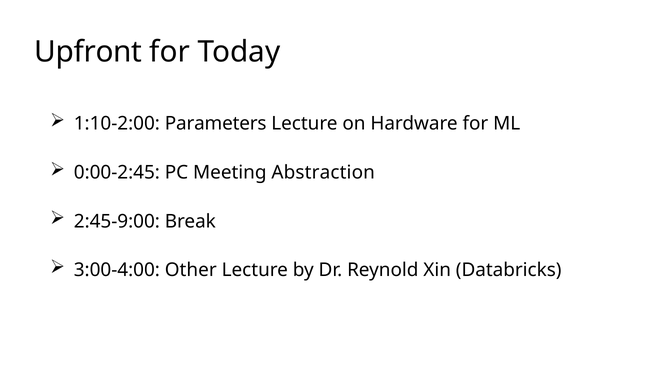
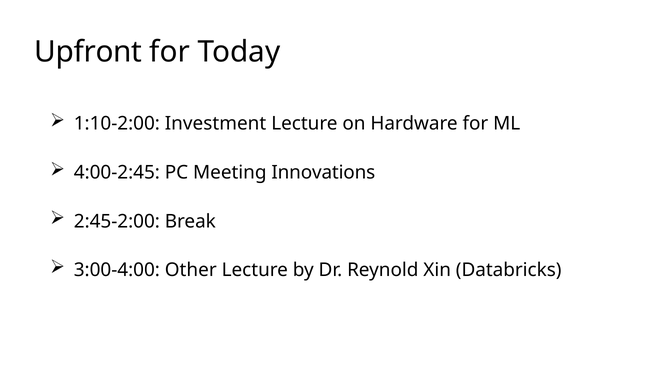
Parameters: Parameters -> Investment
0:00-2:45: 0:00-2:45 -> 4:00-2:45
Abstraction: Abstraction -> Innovations
2:45-9:00: 2:45-9:00 -> 2:45-2:00
